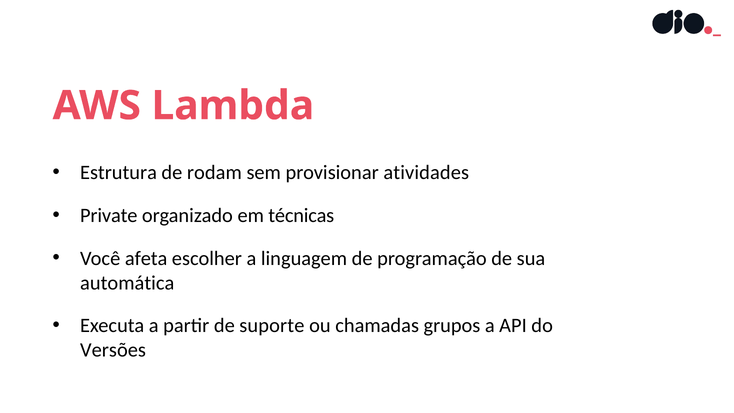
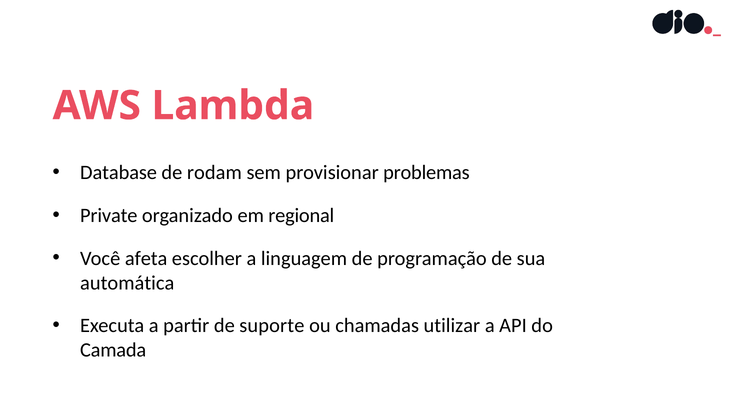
Estrutura: Estrutura -> Database
atividades: atividades -> problemas
técnicas: técnicas -> regional
grupos: grupos -> utilizar
Versões: Versões -> Camada
